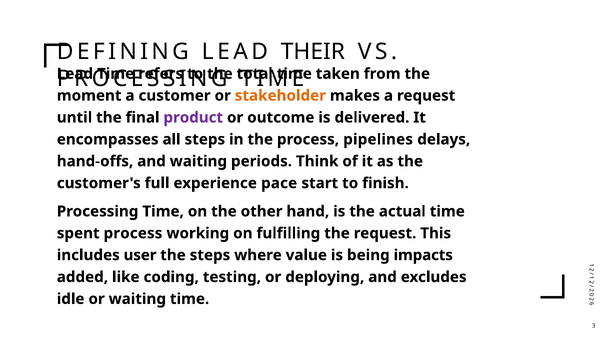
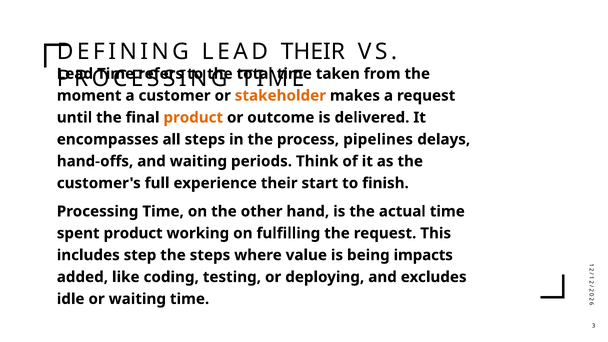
product at (193, 118) colour: purple -> orange
experience pace: pace -> their
spent process: process -> product
user: user -> step
